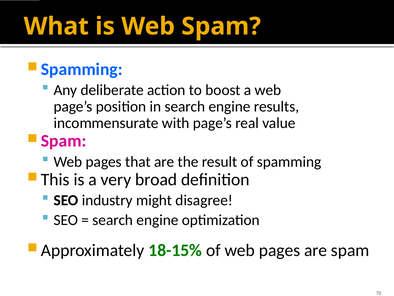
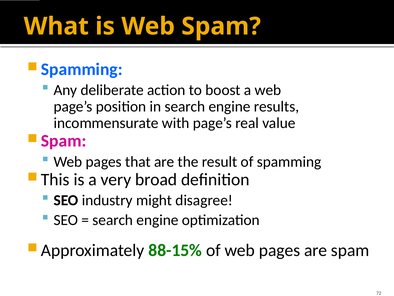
18-15%: 18-15% -> 88-15%
